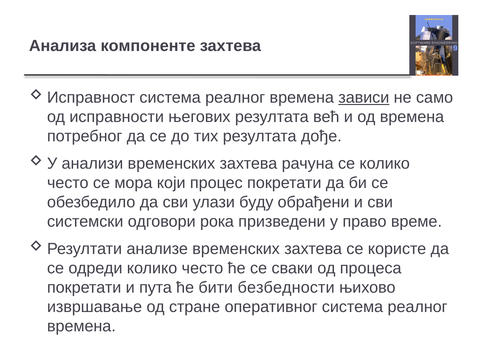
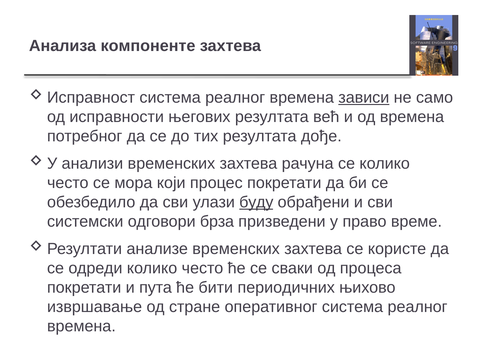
буду underline: none -> present
рока: рока -> брза
безбедности: безбедности -> периодичних
